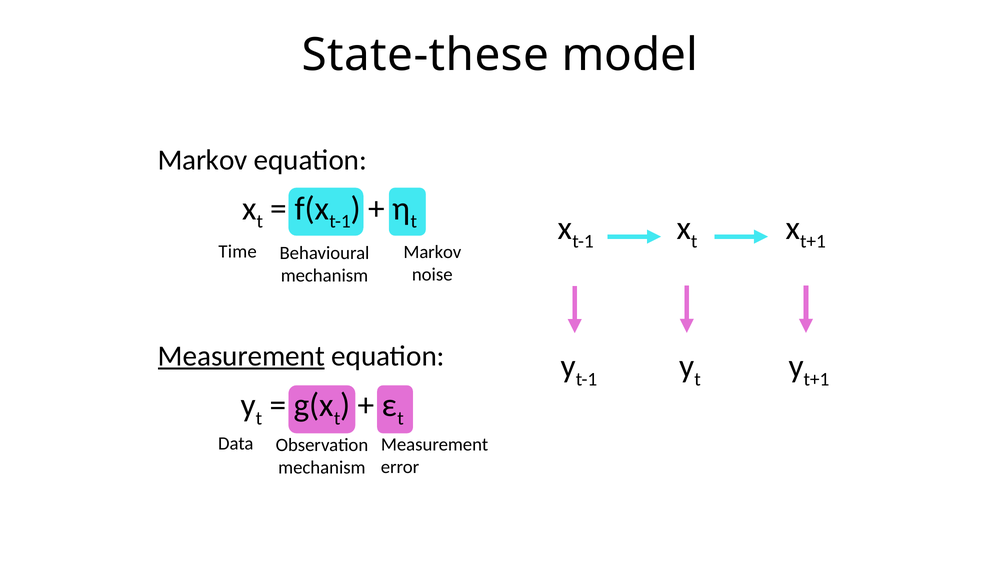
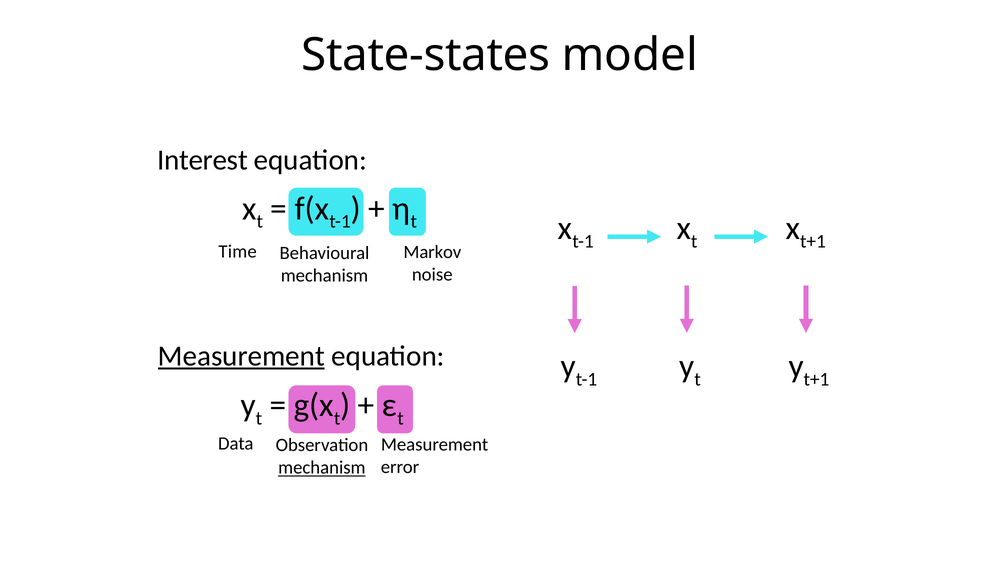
State-these: State-these -> State-states
Markov at (202, 160): Markov -> Interest
mechanism at (322, 467) underline: none -> present
